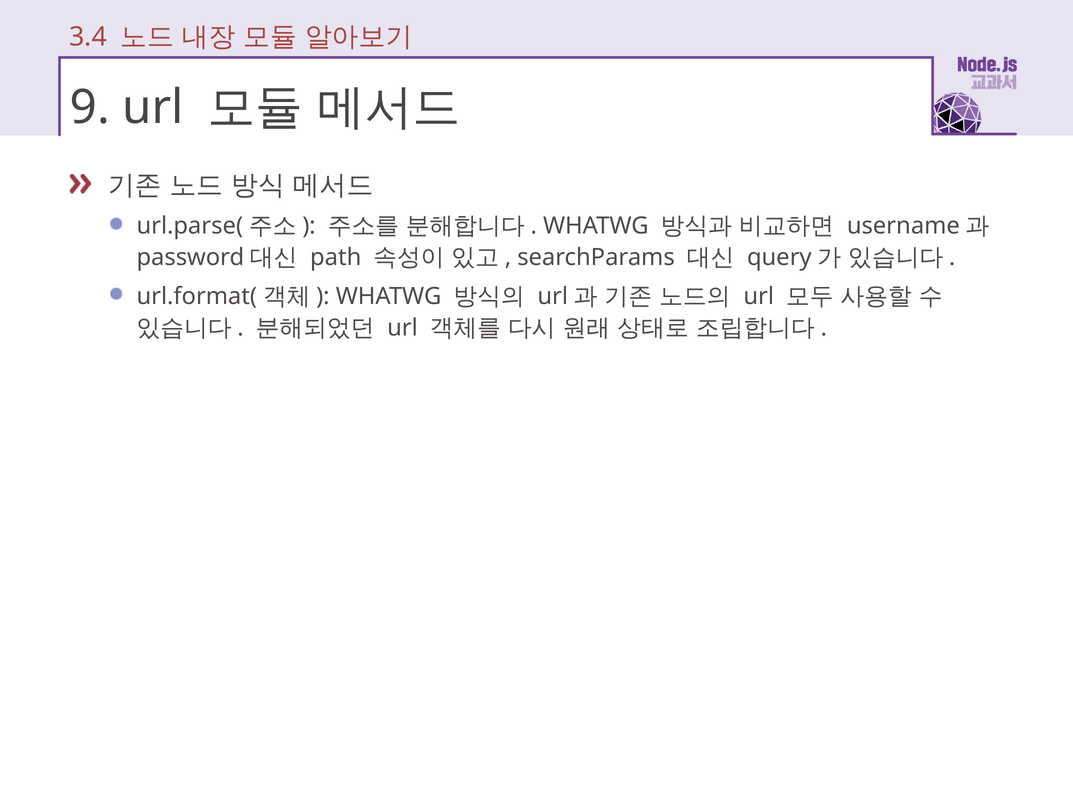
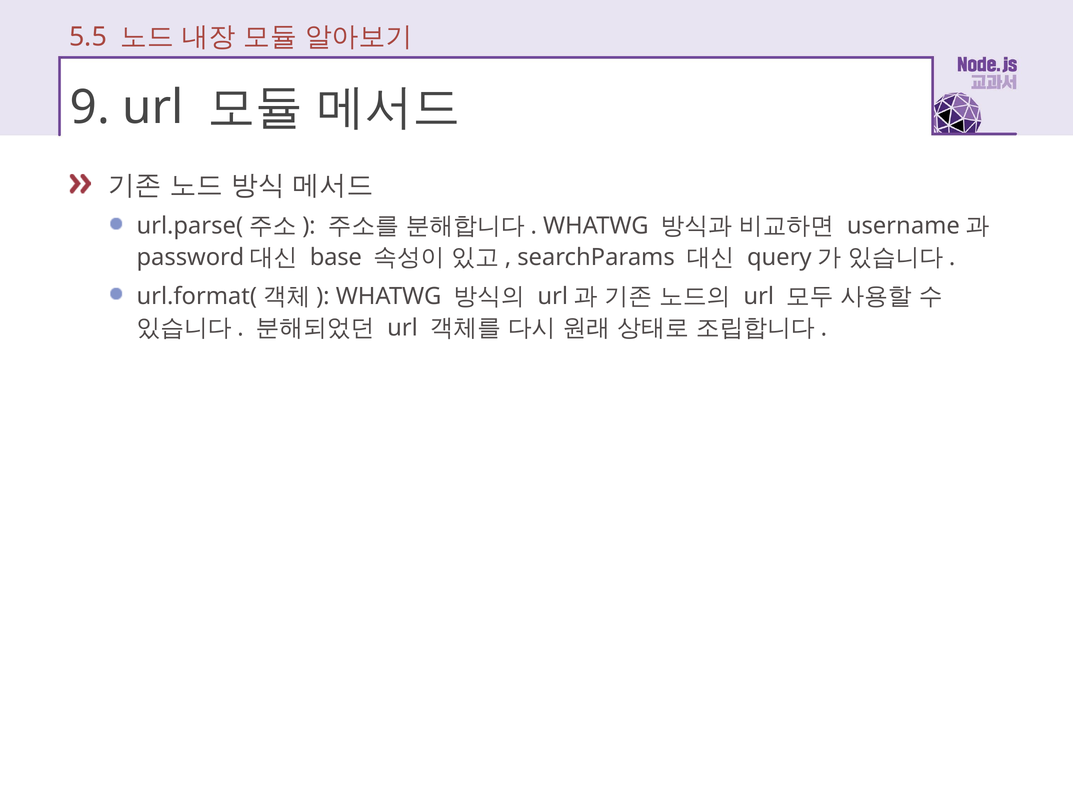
3.4: 3.4 -> 5.5
path: path -> base
